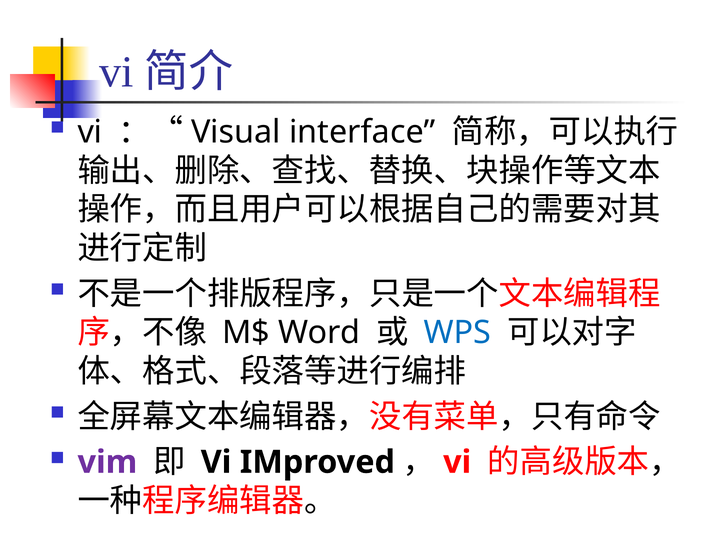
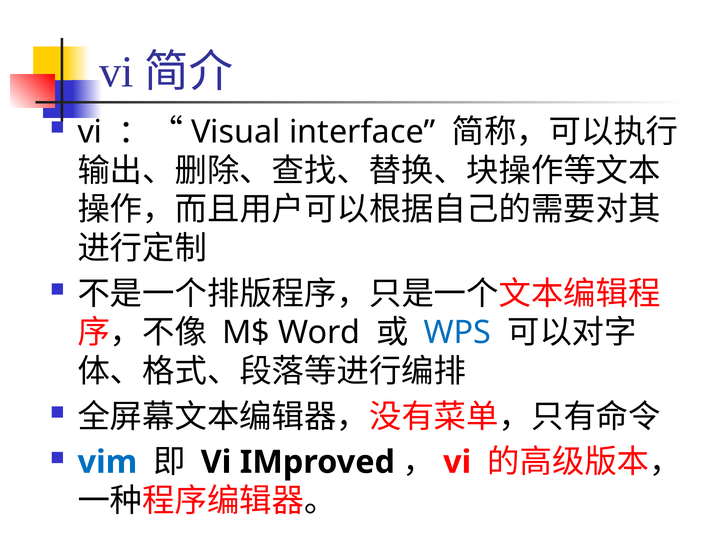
vim colour: purple -> blue
